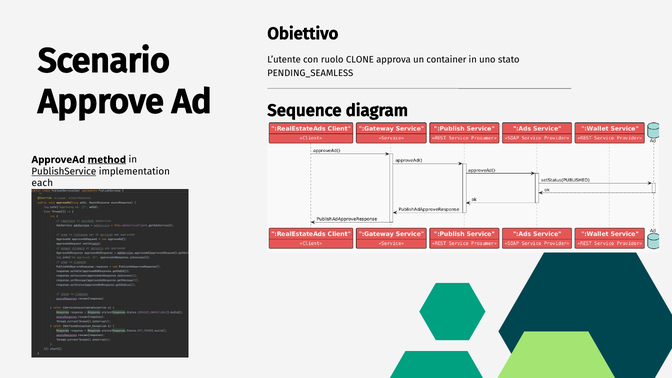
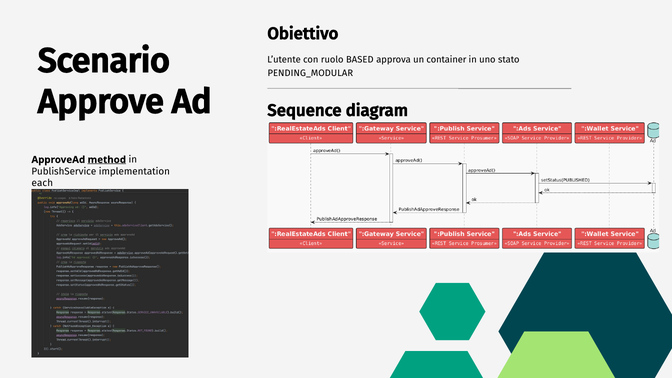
CLONE: CLONE -> BASED
PENDING_SEAMLESS: PENDING_SEAMLESS -> PENDING_MODULAR
PublishService underline: present -> none
